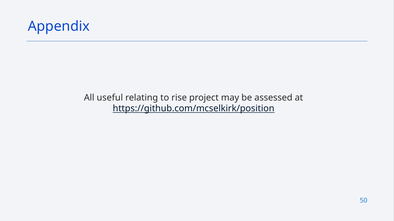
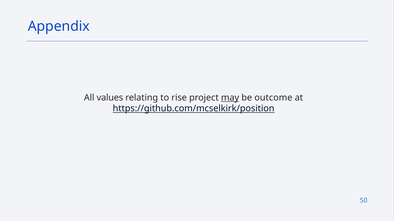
useful: useful -> values
may underline: none -> present
assessed: assessed -> outcome
